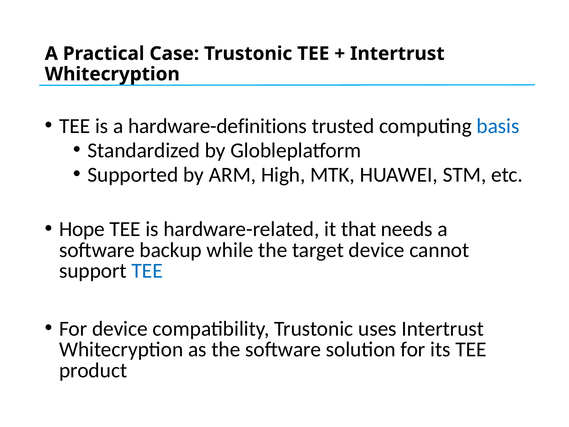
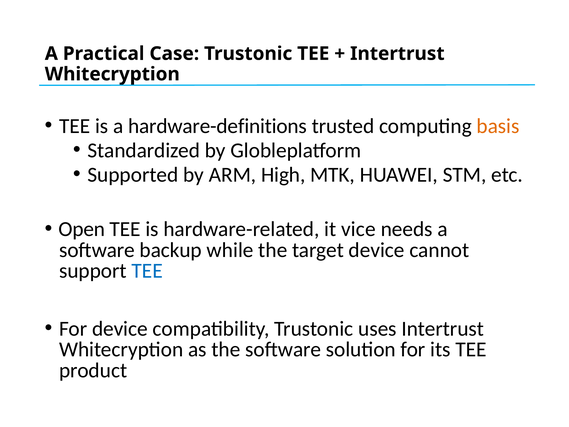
basis colour: blue -> orange
Hope: Hope -> Open
that: that -> vice
